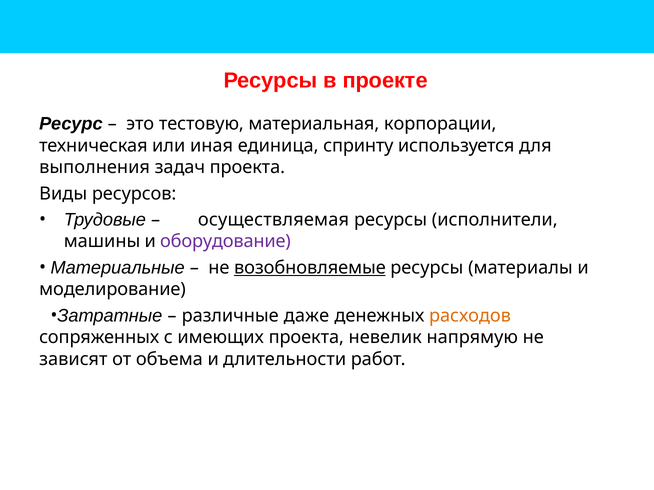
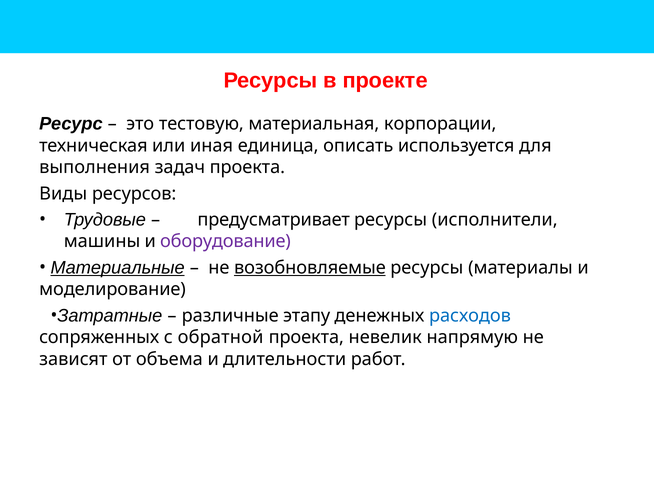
спринту: спринту -> описать
осуществляемая: осуществляемая -> предусматривает
Материальные underline: none -> present
даже: даже -> этапу
расходов colour: orange -> blue
имеющих: имеющих -> обратной
